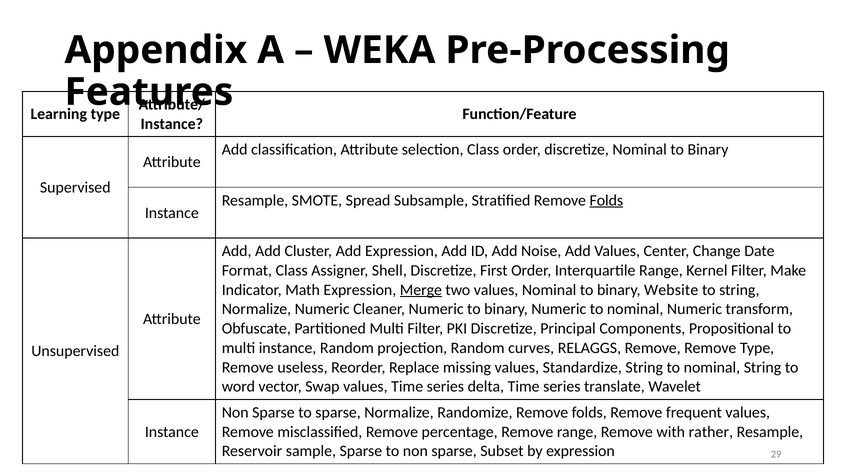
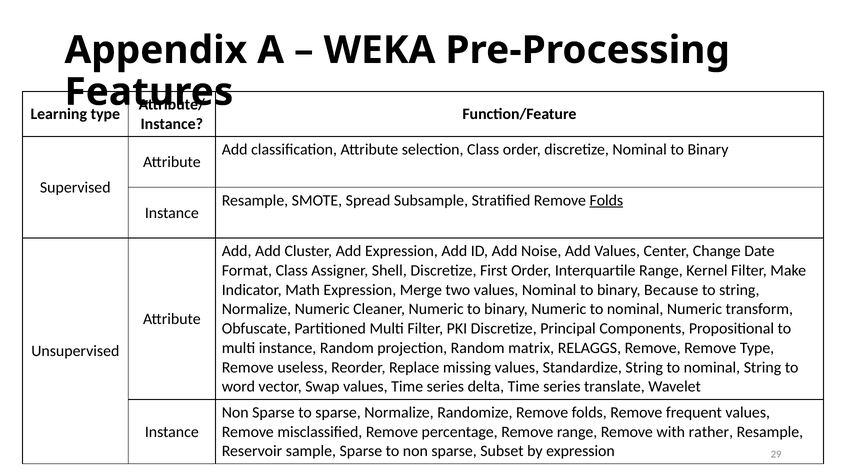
Merge underline: present -> none
Website: Website -> Because
curves: curves -> matrix
